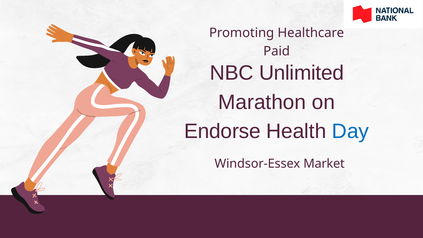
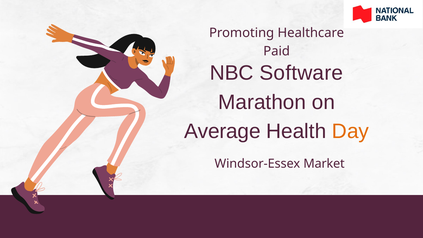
Unlimited: Unlimited -> Software
Endorse: Endorse -> Average
Day colour: blue -> orange
